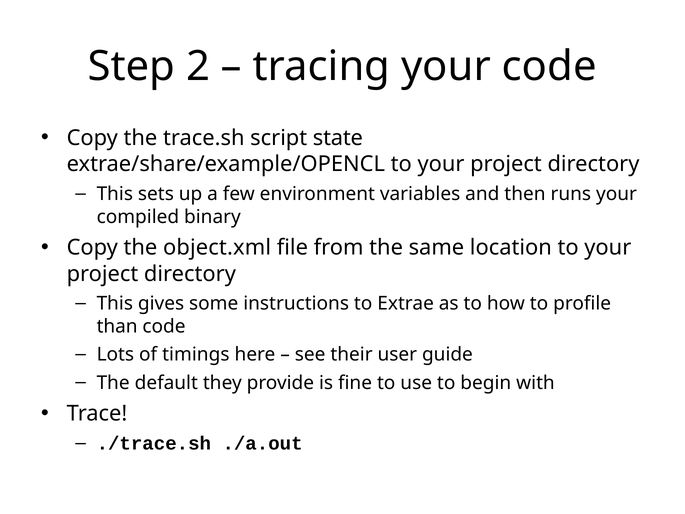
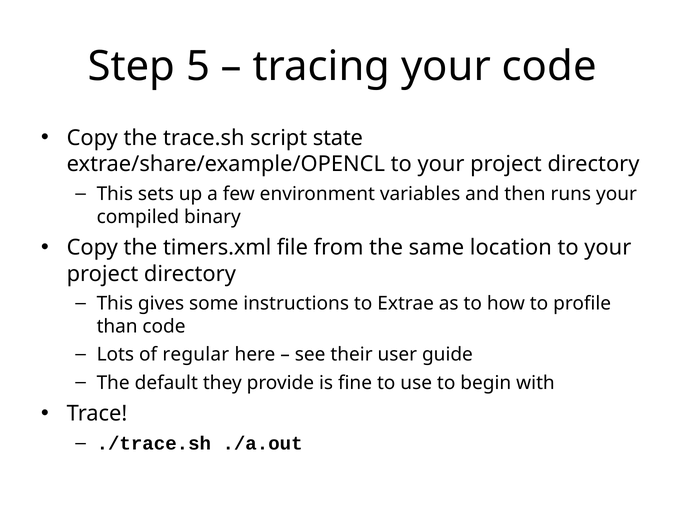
2: 2 -> 5
object.xml: object.xml -> timers.xml
timings: timings -> regular
